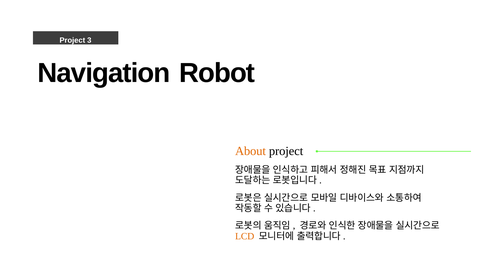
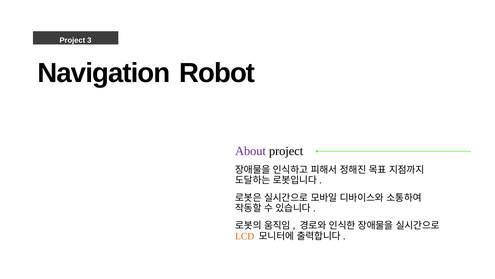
About colour: orange -> purple
